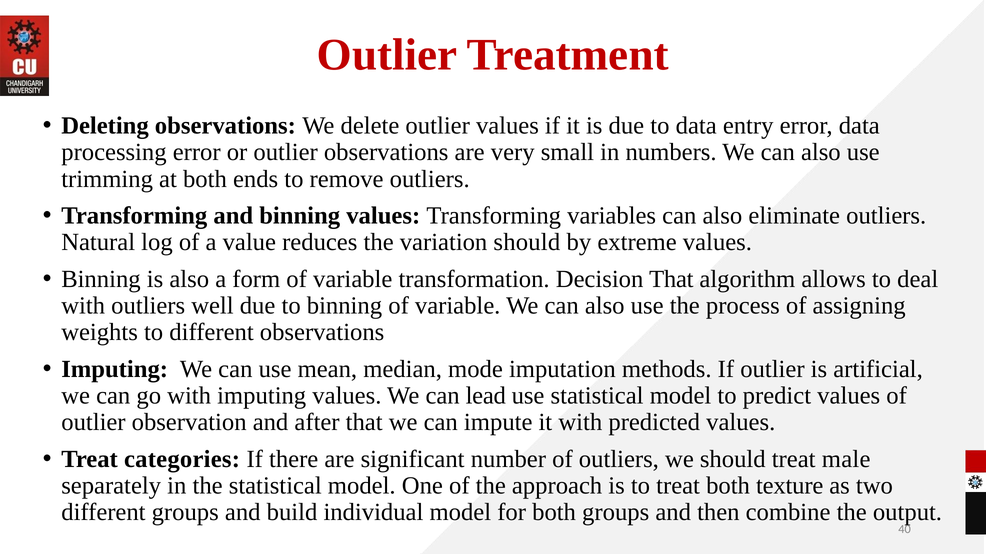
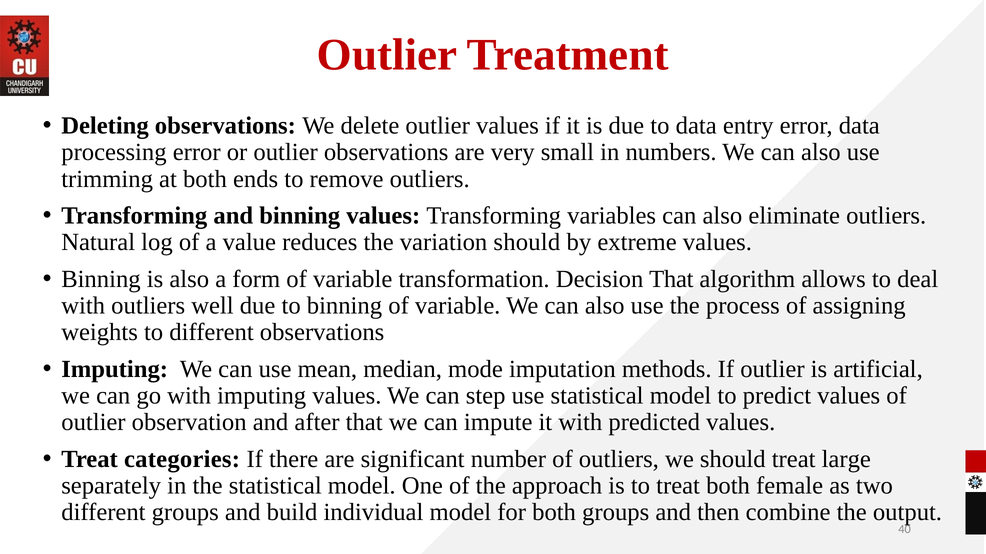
lead: lead -> step
male: male -> large
texture: texture -> female
